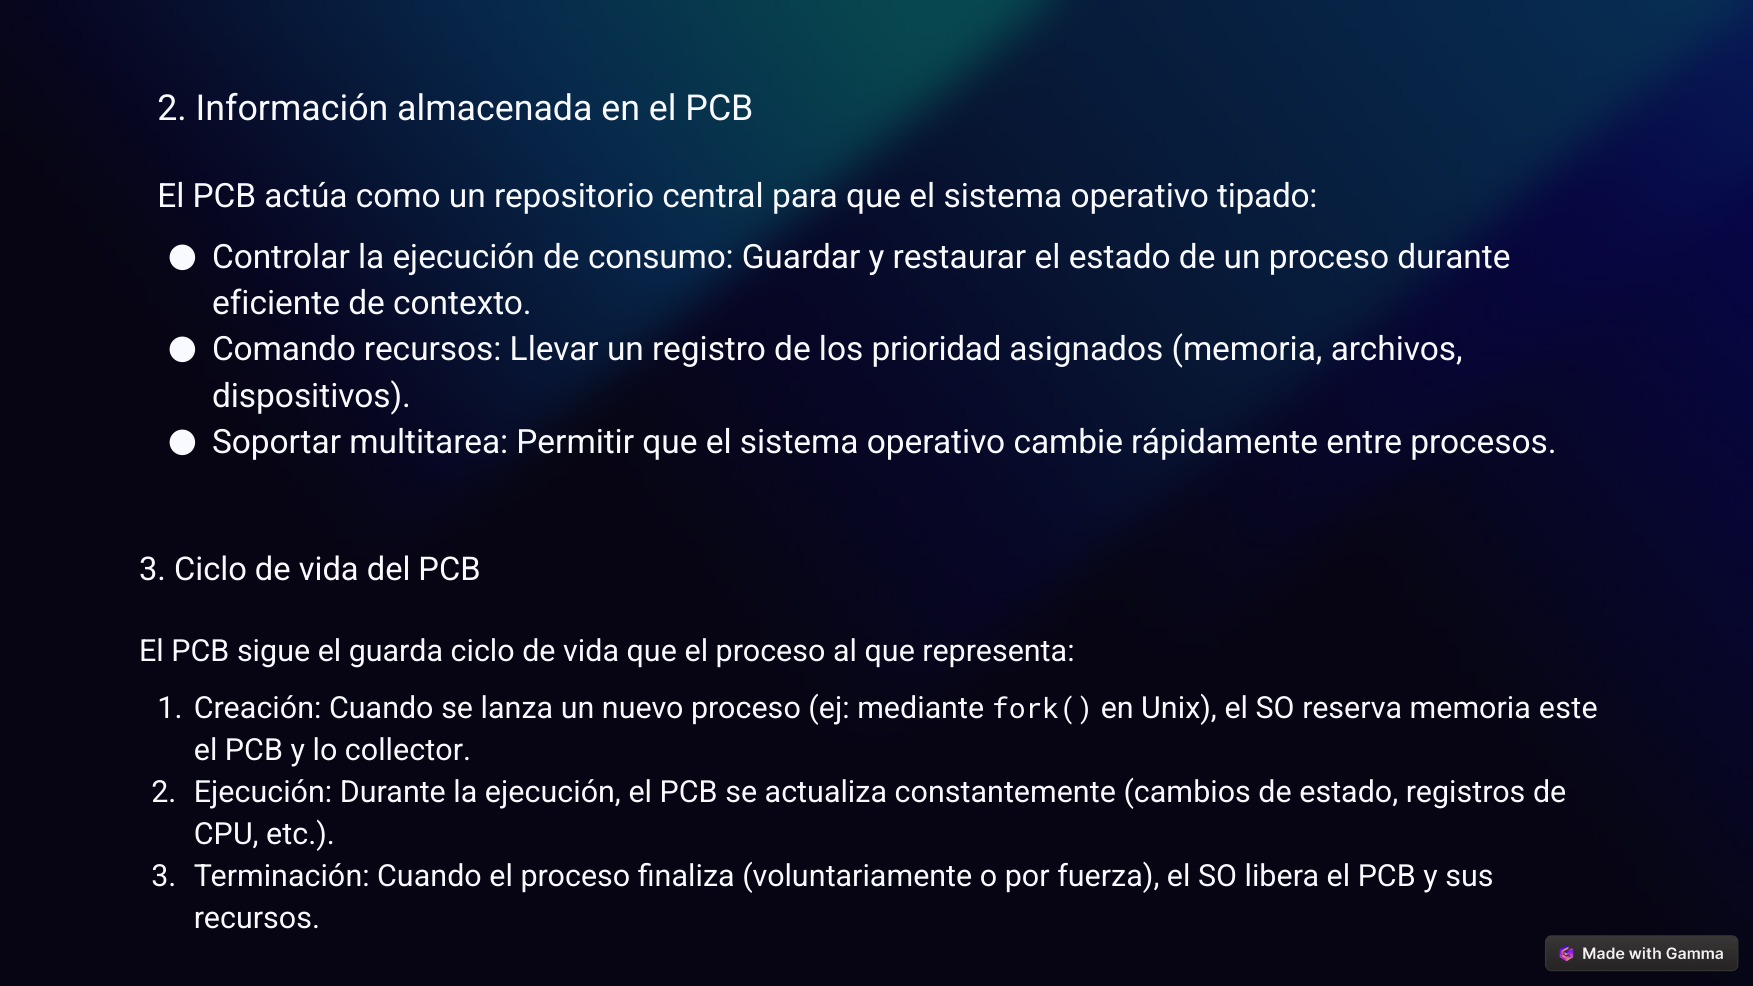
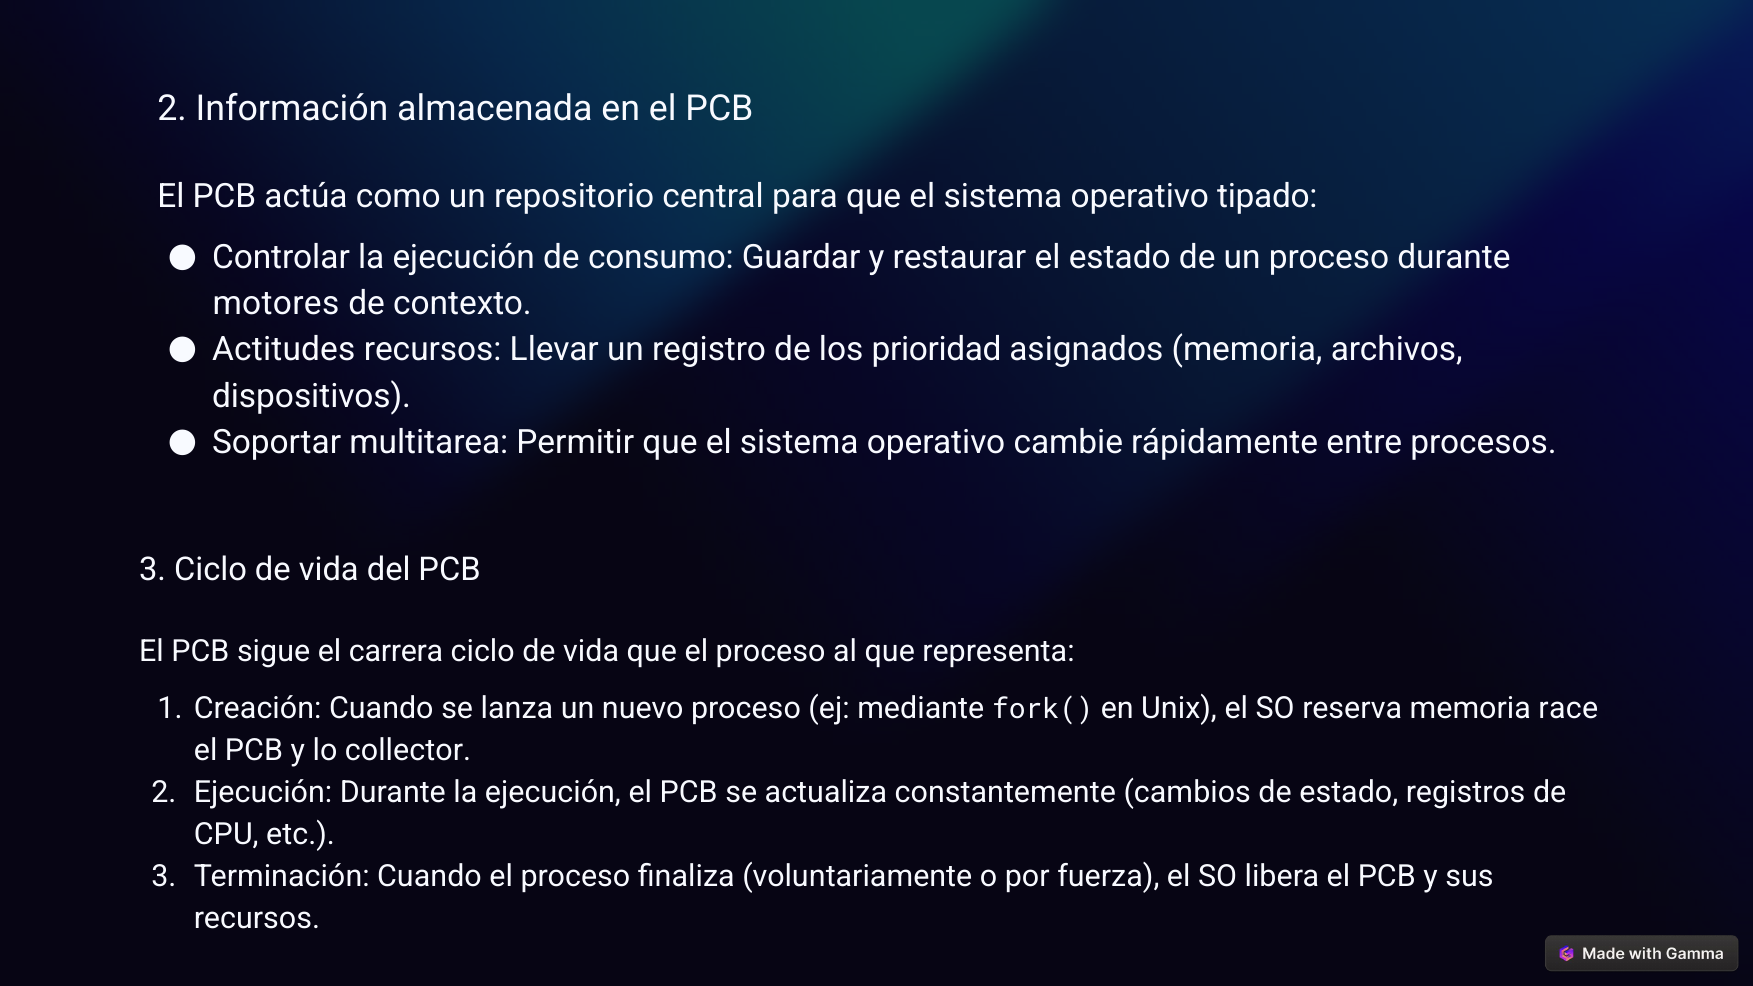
eficiente: eficiente -> motores
Comando: Comando -> Actitudes
guarda: guarda -> carrera
este: este -> race
